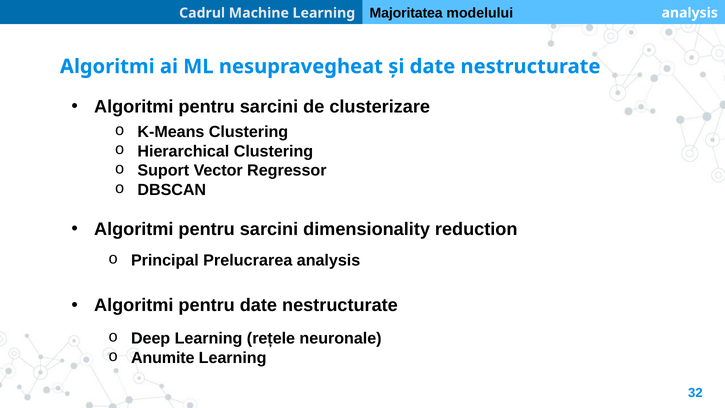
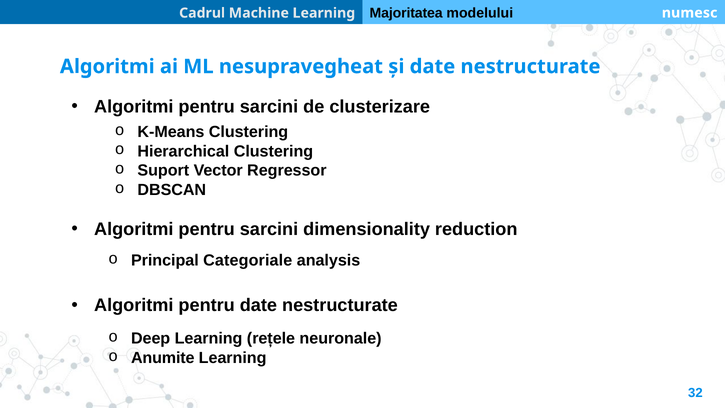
modelului analysis: analysis -> numesc
Prelucrarea: Prelucrarea -> Categoriale
